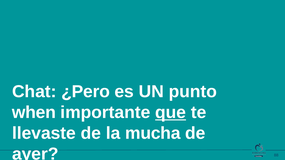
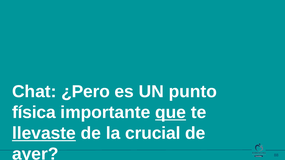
when: when -> física
llevaste underline: none -> present
mucha: mucha -> crucial
